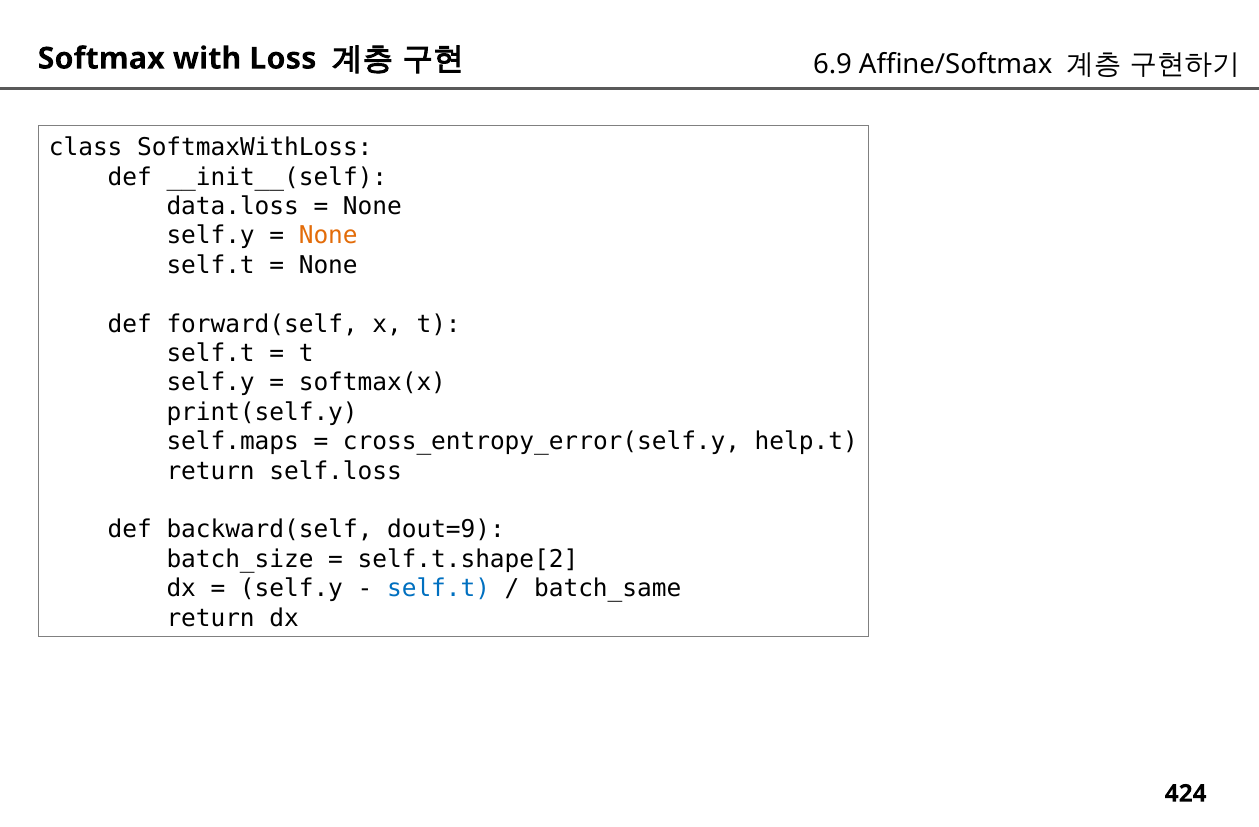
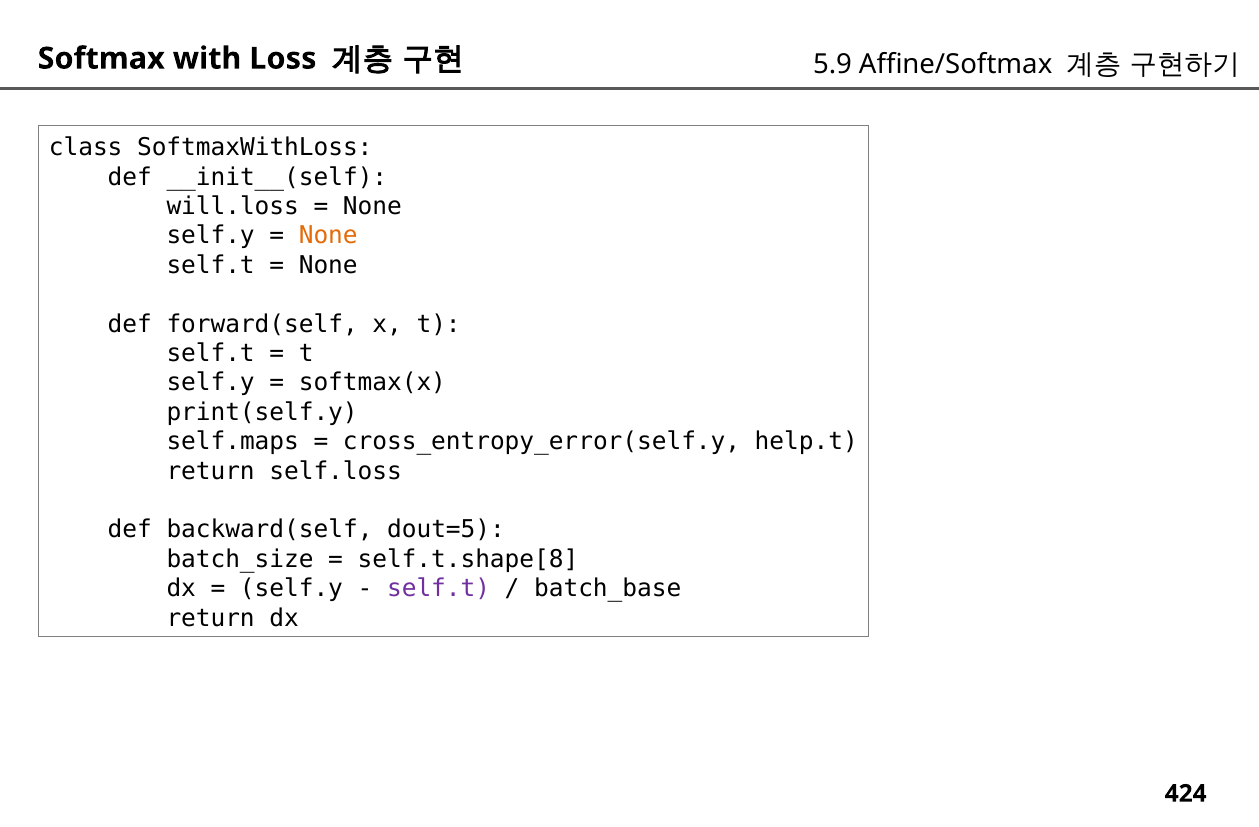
6.9: 6.9 -> 5.9
data.loss: data.loss -> will.loss
dout=9: dout=9 -> dout=5
self.t.shape[2: self.t.shape[2 -> self.t.shape[8
self.t at (439, 589) colour: blue -> purple
batch_same: batch_same -> batch_base
